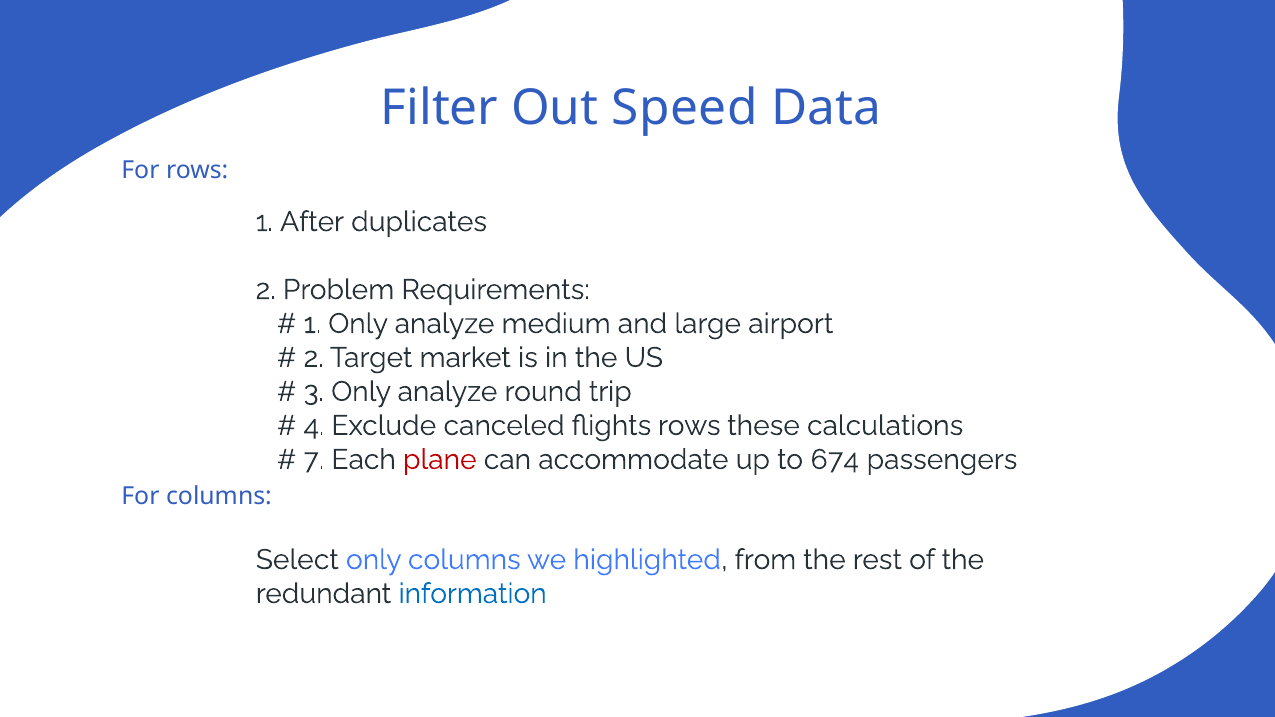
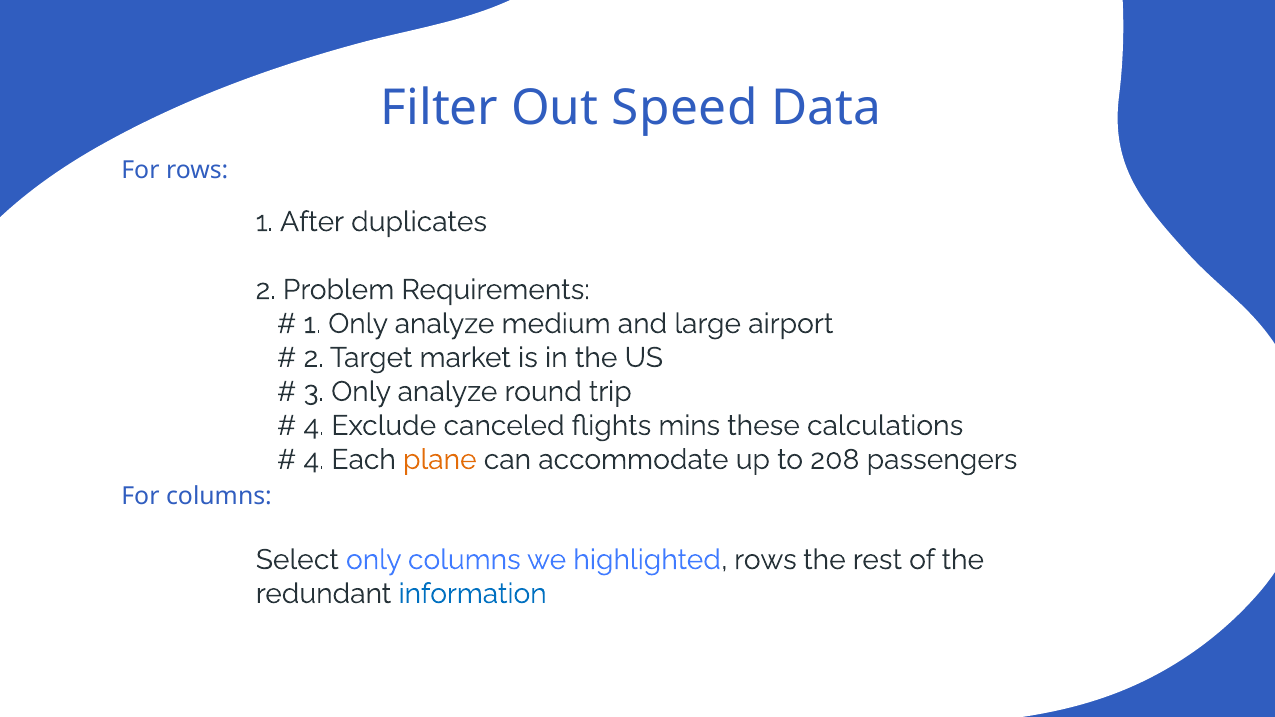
flights rows: rows -> mins
7 at (314, 460): 7 -> 4
plane colour: red -> orange
674: 674 -> 208
highlighted from: from -> rows
